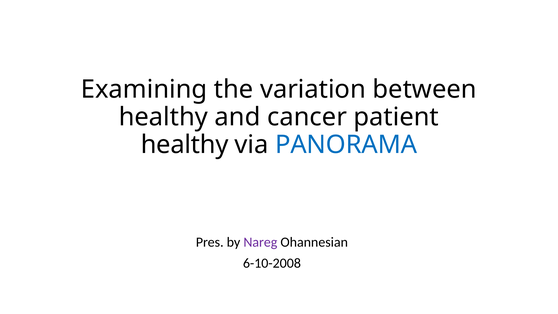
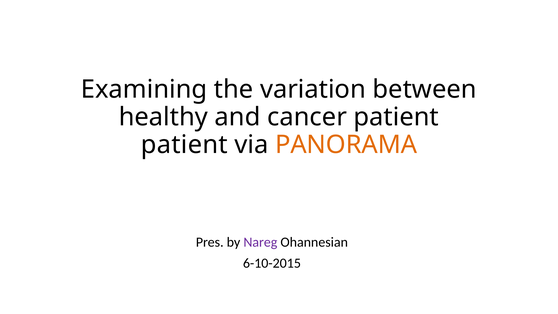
healthy at (185, 145): healthy -> patient
PANORAMA colour: blue -> orange
6-10-2008: 6-10-2008 -> 6-10-2015
